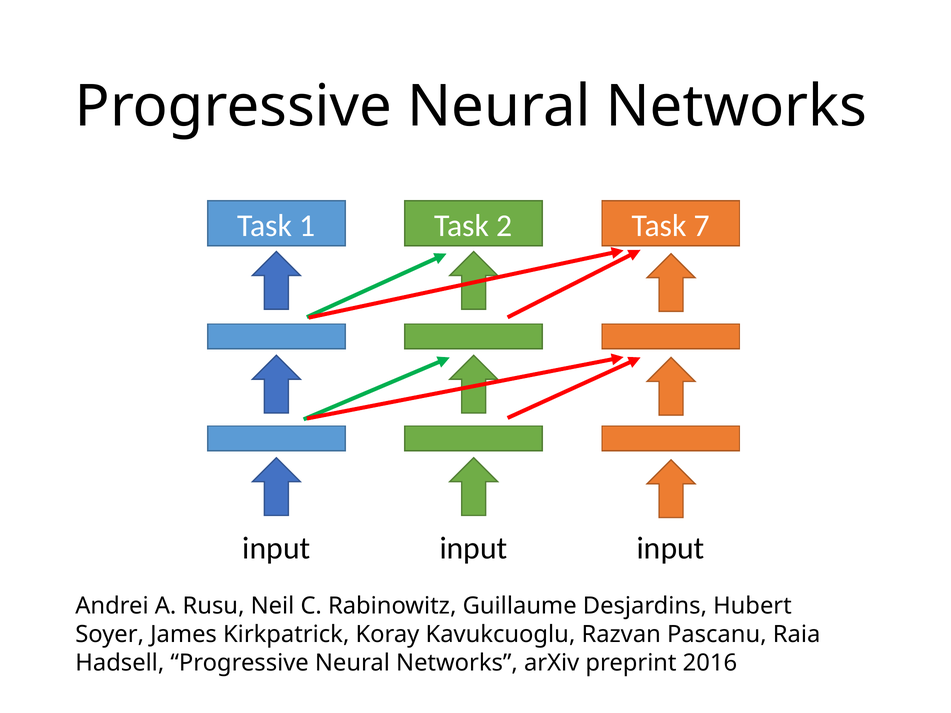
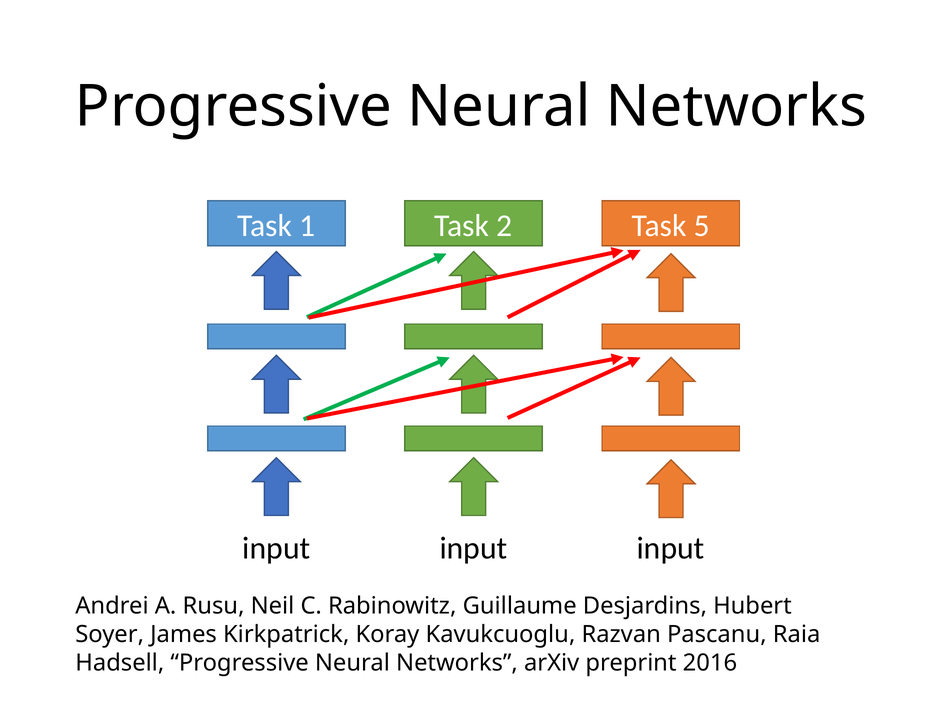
7: 7 -> 5
